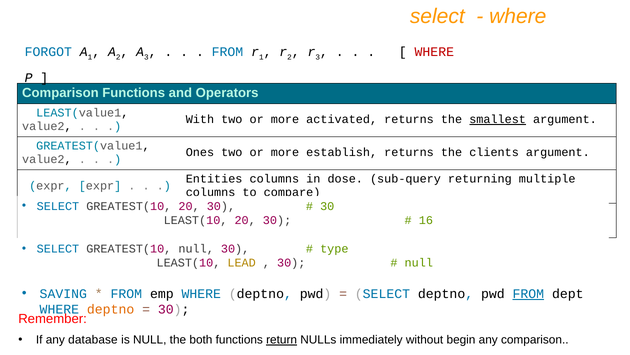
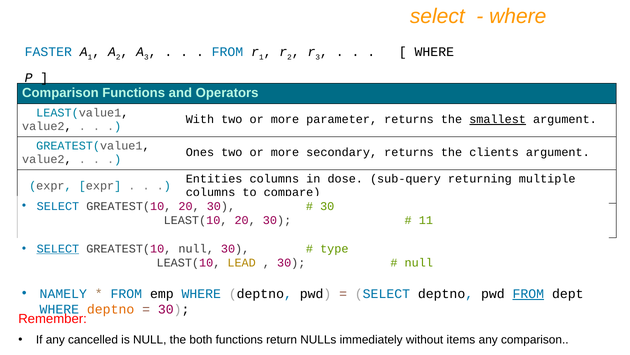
FORGOT: FORGOT -> FASTER
WHERE at (434, 52) colour: red -> black
activated: activated -> parameter
establish: establish -> secondary
16: 16 -> 11
SELECT at (58, 248) underline: none -> present
SAVING: SAVING -> NAMELY
database: database -> cancelled
return underline: present -> none
begin: begin -> items
